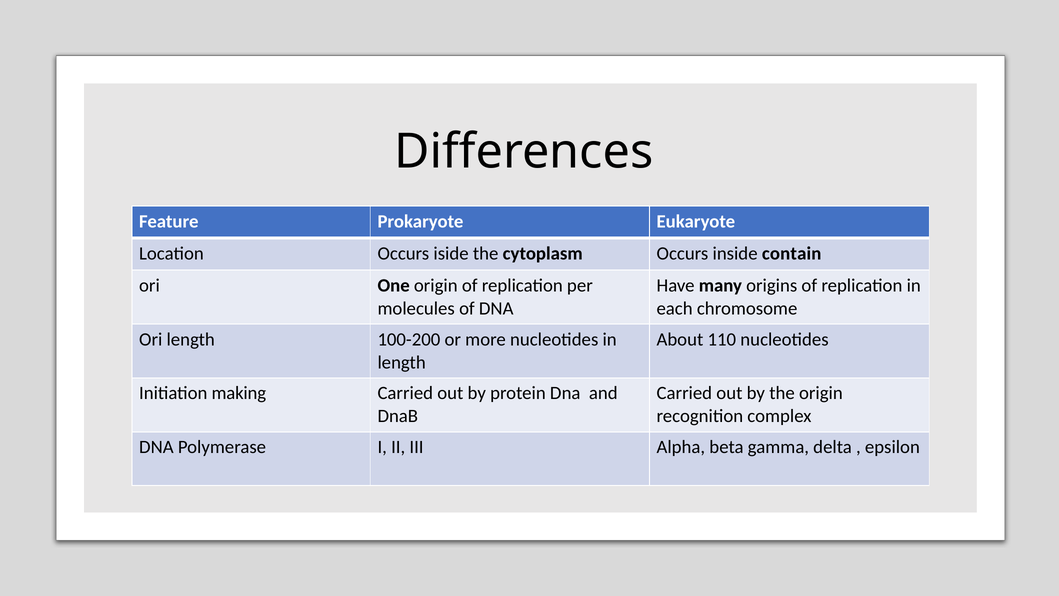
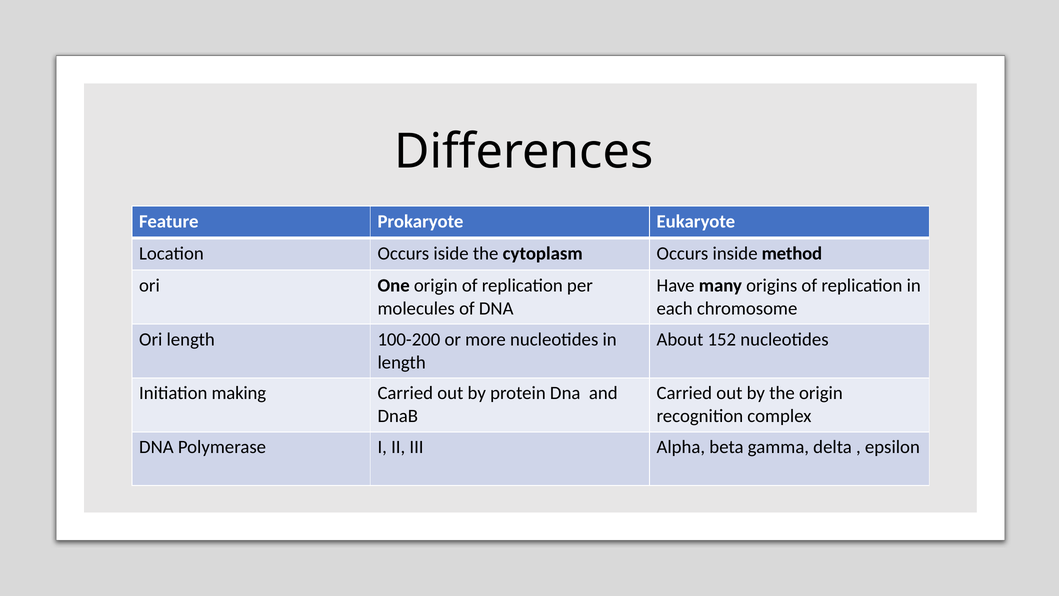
contain: contain -> method
110: 110 -> 152
